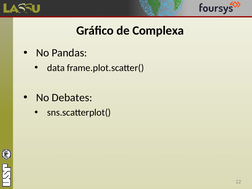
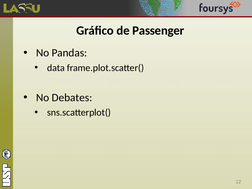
Complexa: Complexa -> Passenger
